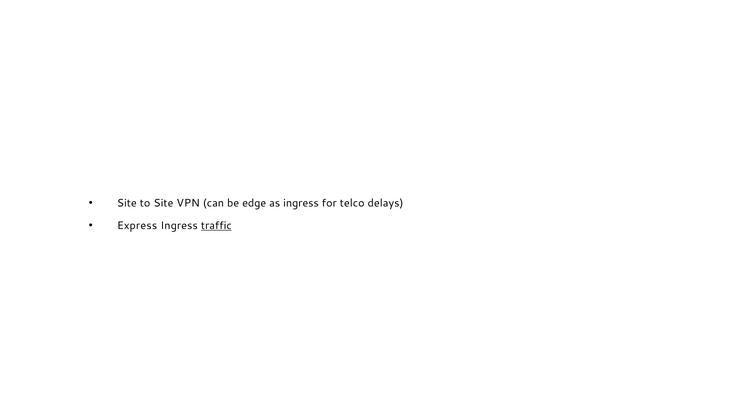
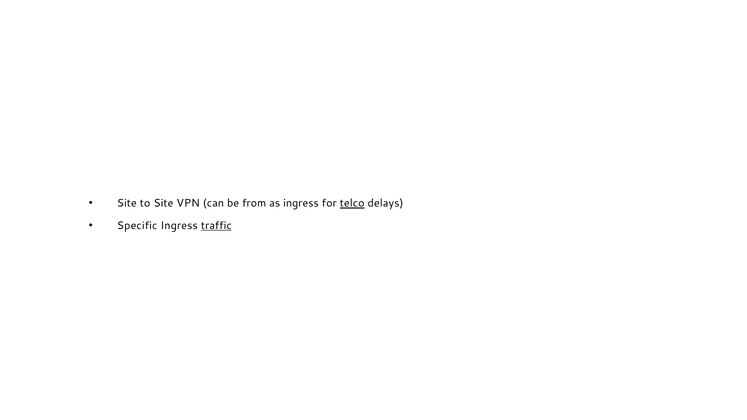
edge: edge -> from
telco underline: none -> present
Express: Express -> Specific
